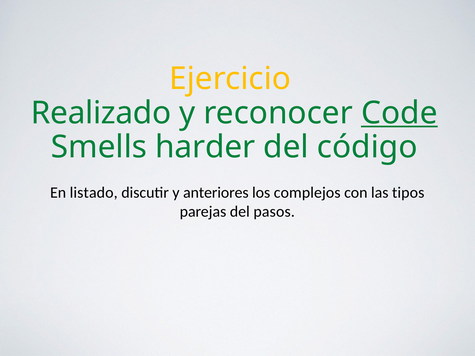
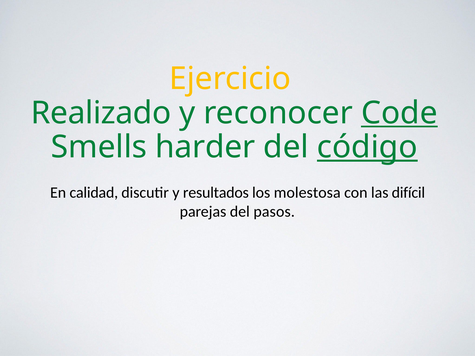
código underline: none -> present
listado: listado -> calidad
anteriores: anteriores -> resultados
complejos: complejos -> molestosa
tipos: tipos -> difícil
